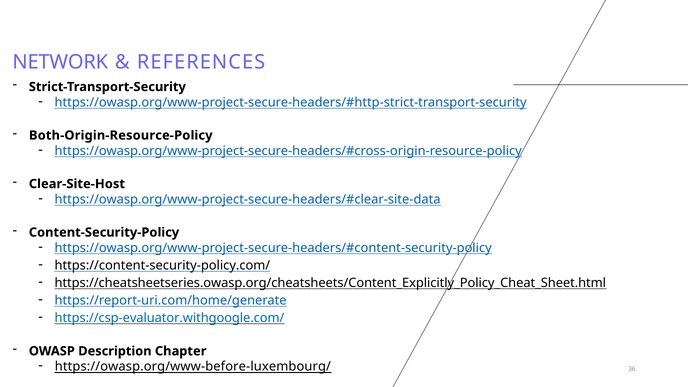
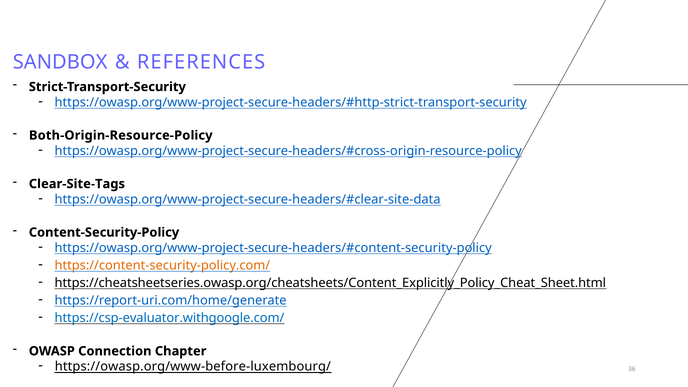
NETWORK: NETWORK -> SANDBOX
Clear-Site-Host: Clear-Site-Host -> Clear-Site-Tags
https://content-security-policy.com/ colour: black -> orange
Description: Description -> Connection
